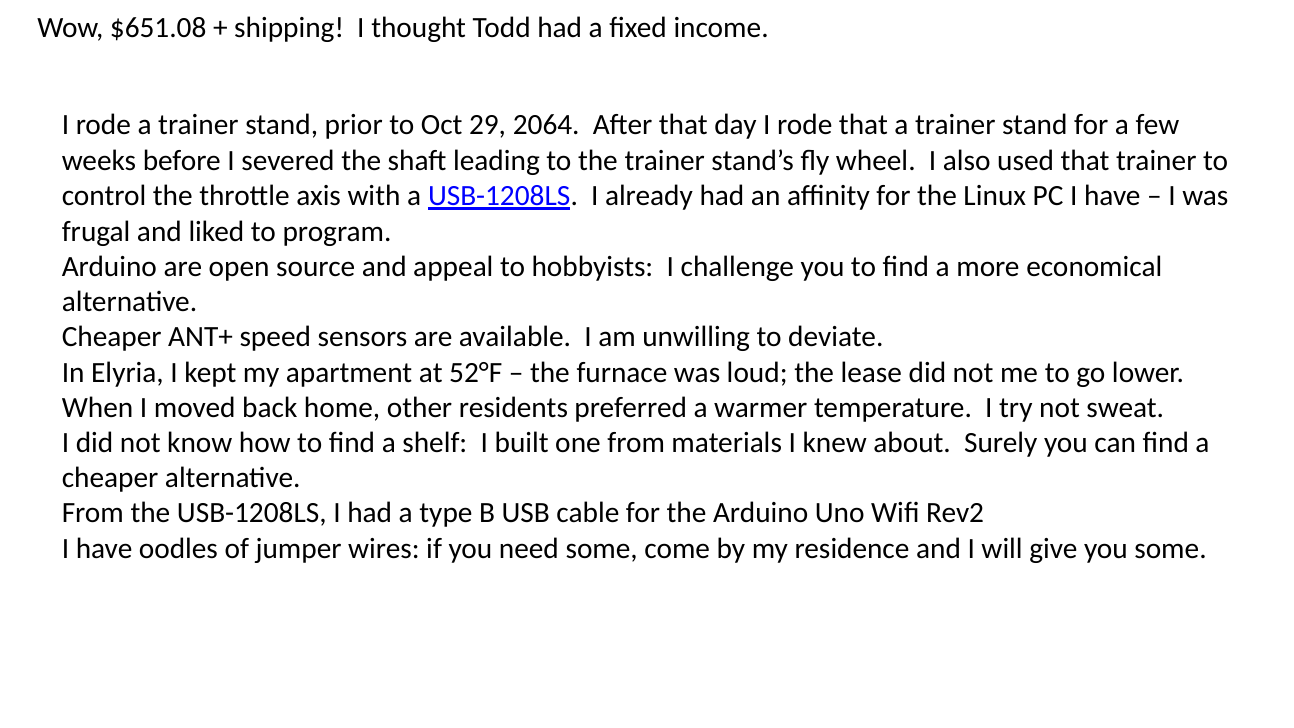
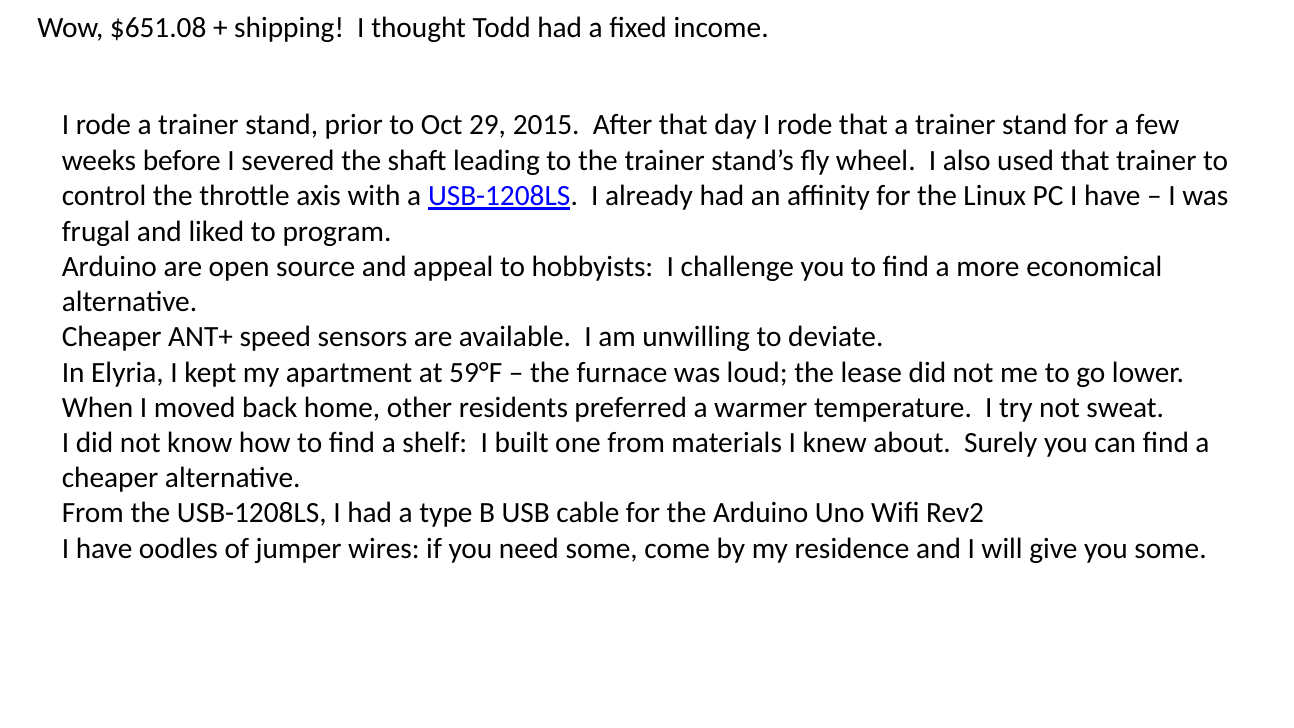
2064: 2064 -> 2015
52°F: 52°F -> 59°F
